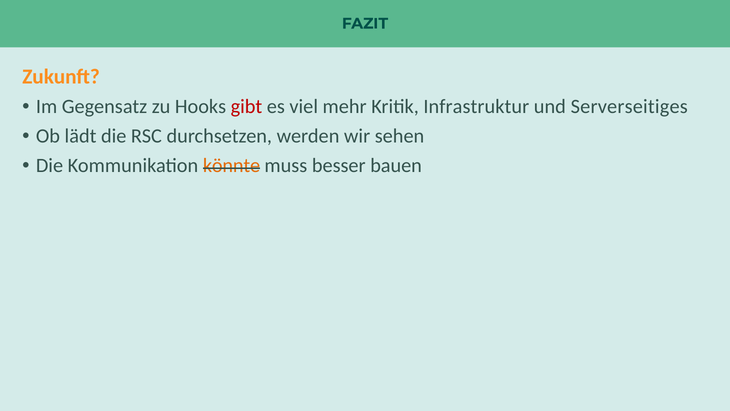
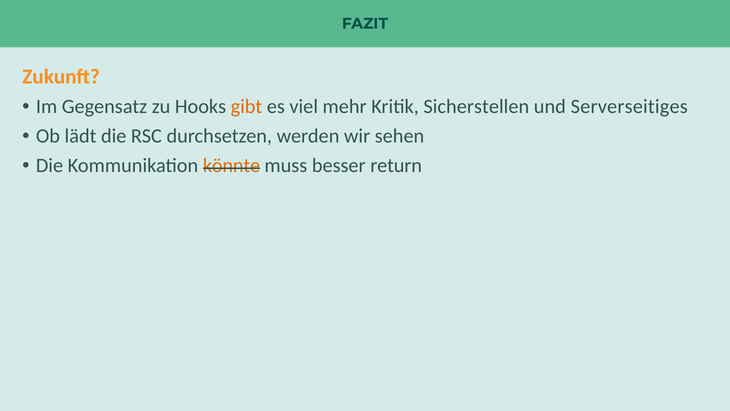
gibt colour: red -> orange
Infrastruktur: Infrastruktur -> Sicherstellen
bauen: bauen -> return
